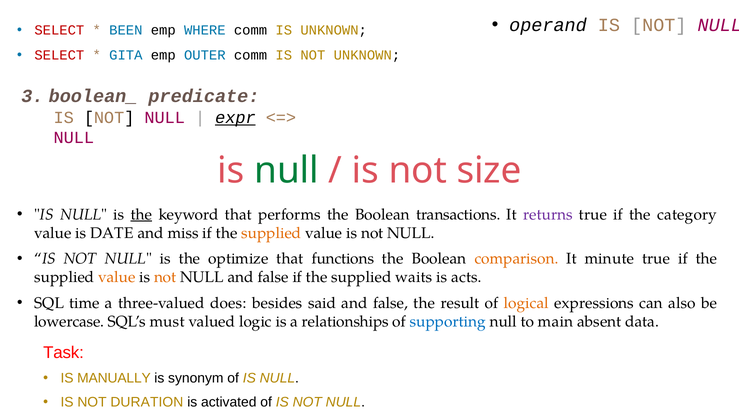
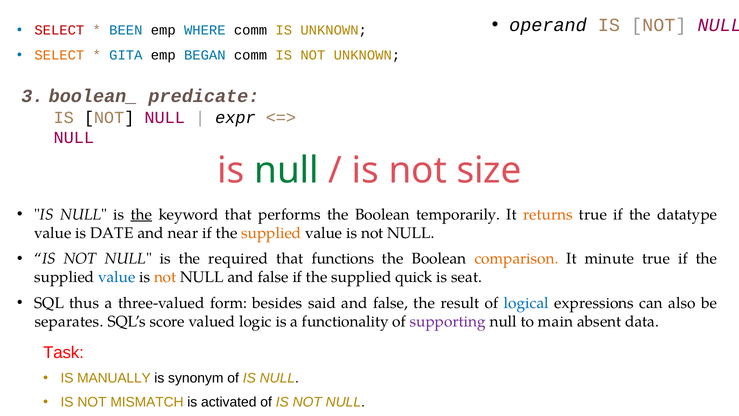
SELECT at (59, 55) colour: red -> orange
OUTER: OUTER -> BEGAN
expr underline: present -> none
transactions: transactions -> temporarily
returns colour: purple -> orange
category: category -> datatype
miss: miss -> near
optimize: optimize -> required
value at (117, 277) colour: orange -> blue
waits: waits -> quick
acts: acts -> seat
time: time -> thus
does: does -> form
logical colour: orange -> blue
lowercase: lowercase -> separates
must: must -> score
relationships: relationships -> functionality
supporting colour: blue -> purple
DURATION: DURATION -> MISMATCH
